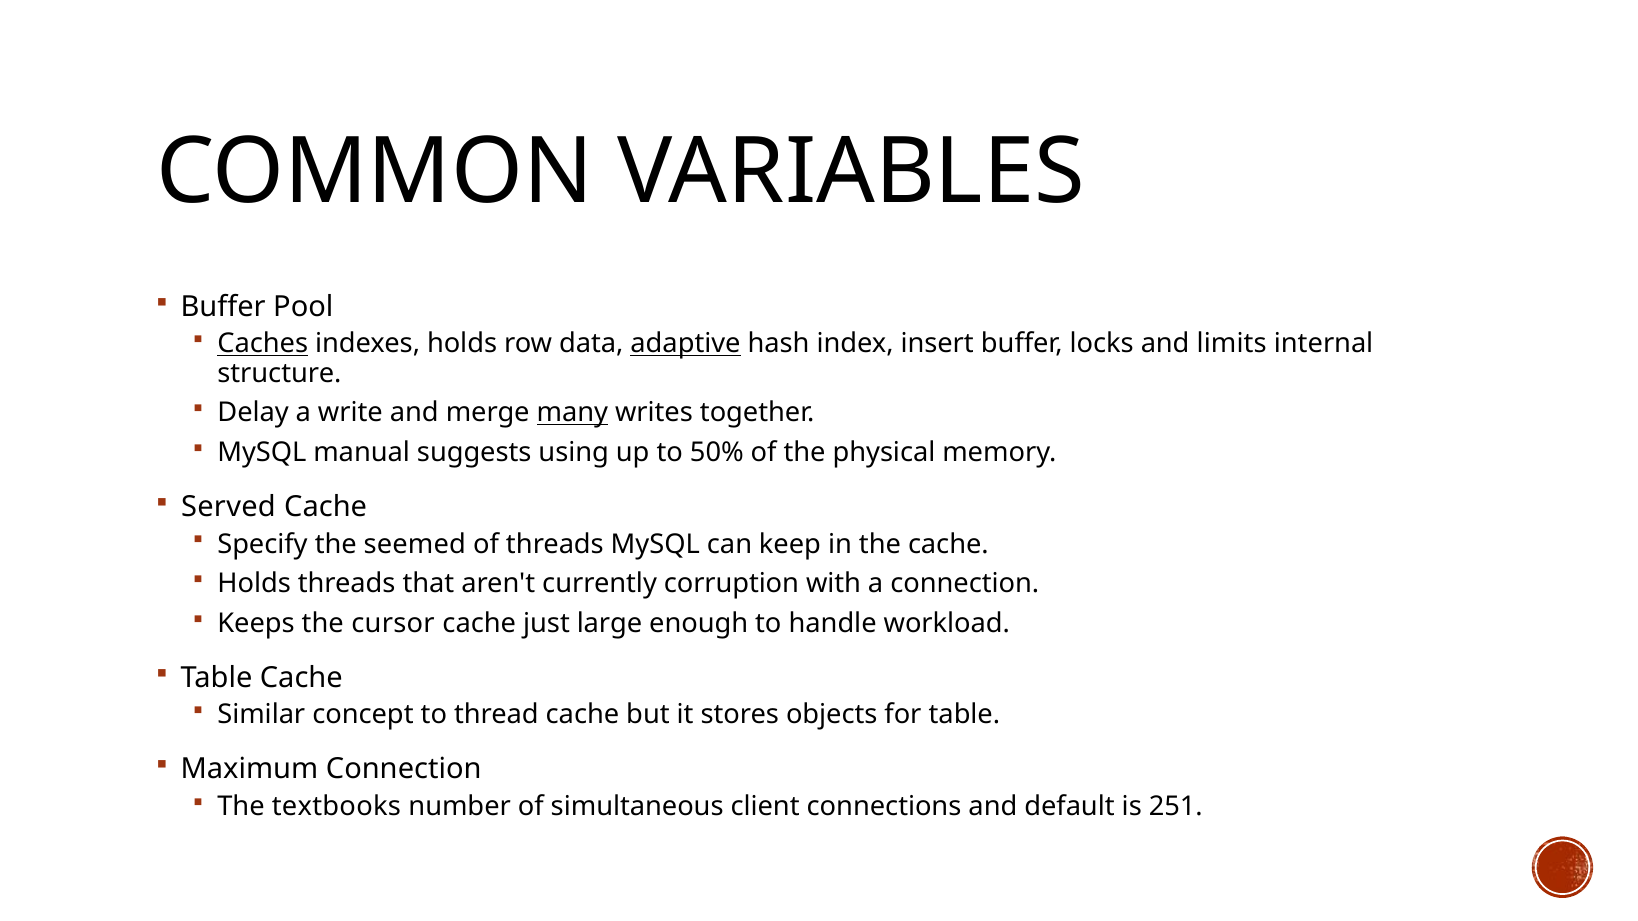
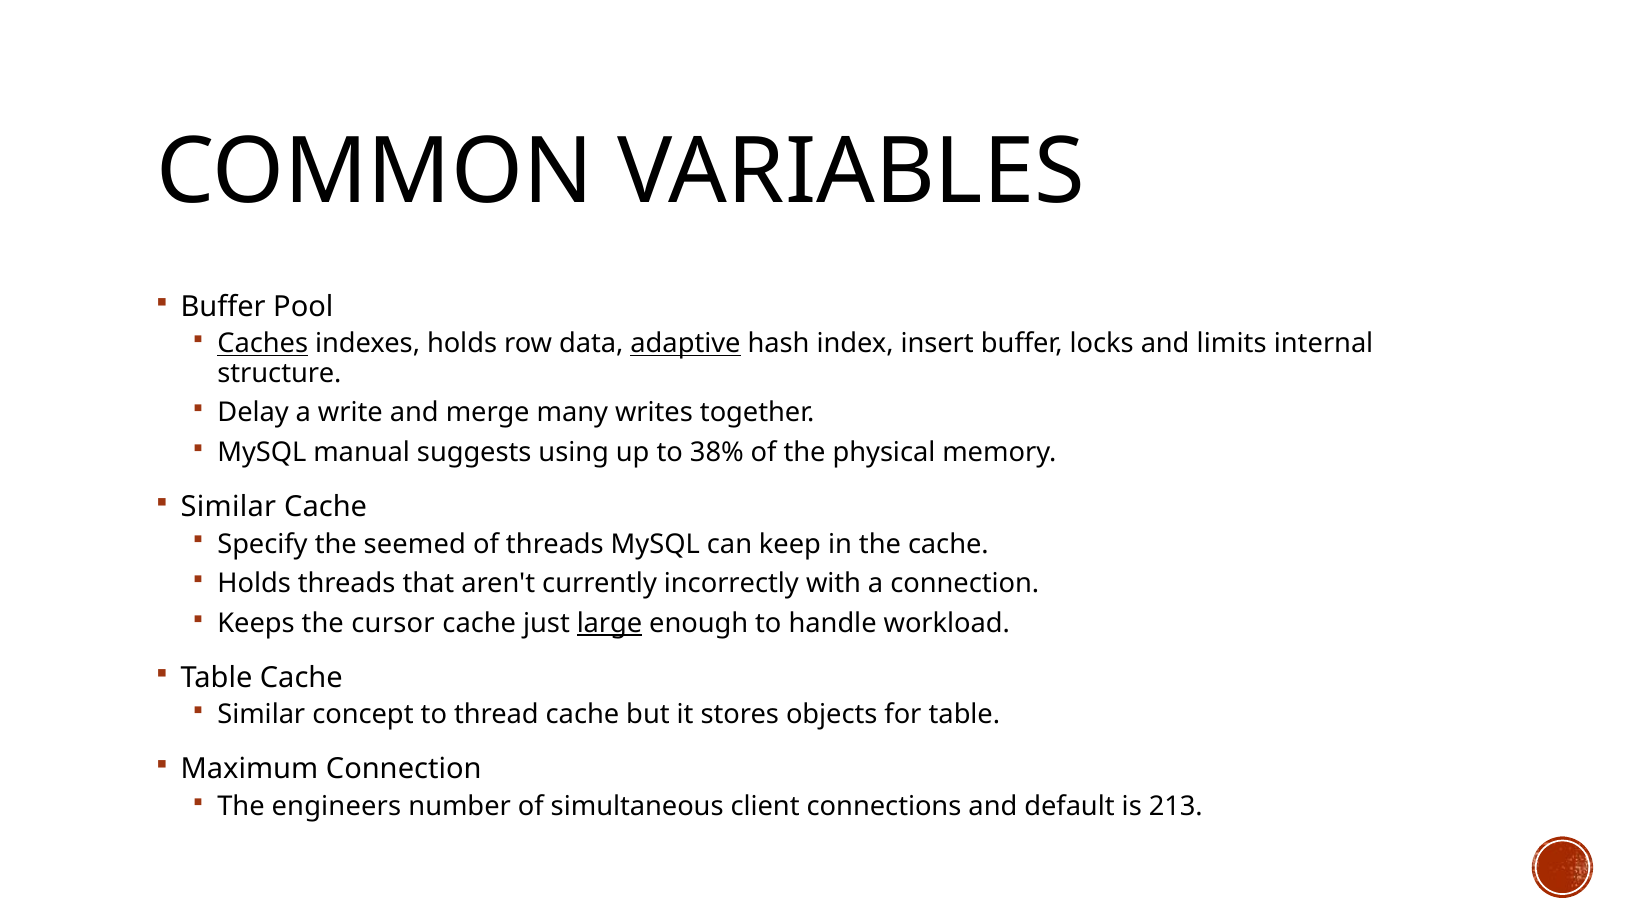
many underline: present -> none
50%: 50% -> 38%
Served at (228, 507): Served -> Similar
corruption: corruption -> incorrectly
large underline: none -> present
textbooks: textbooks -> engineers
251: 251 -> 213
